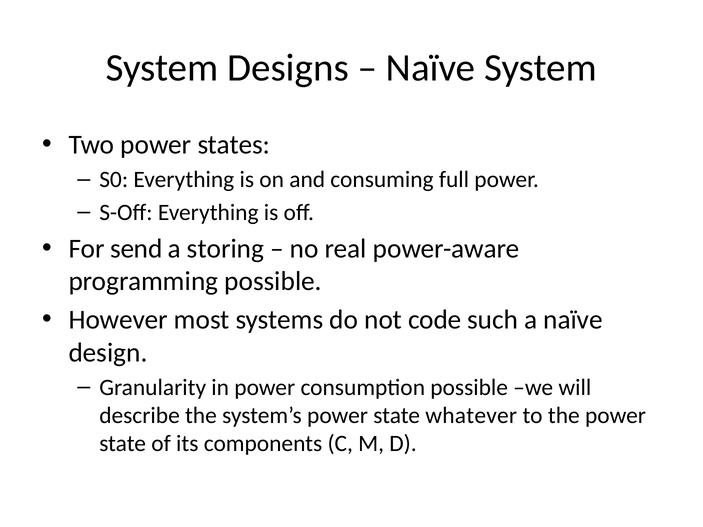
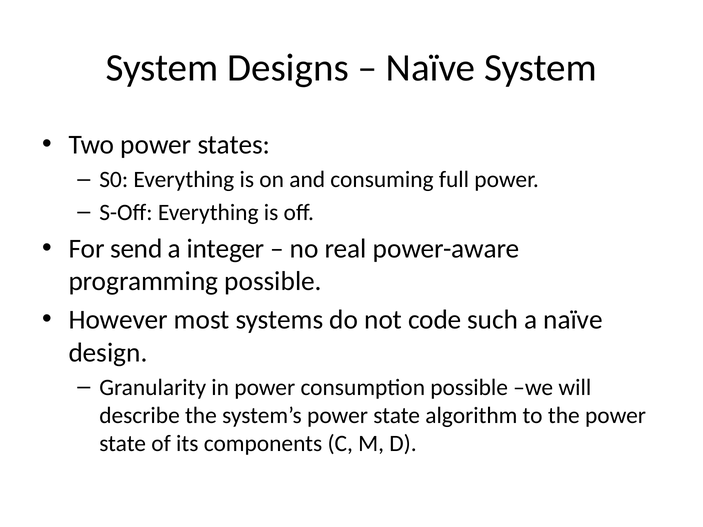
storing: storing -> integer
whatever: whatever -> algorithm
